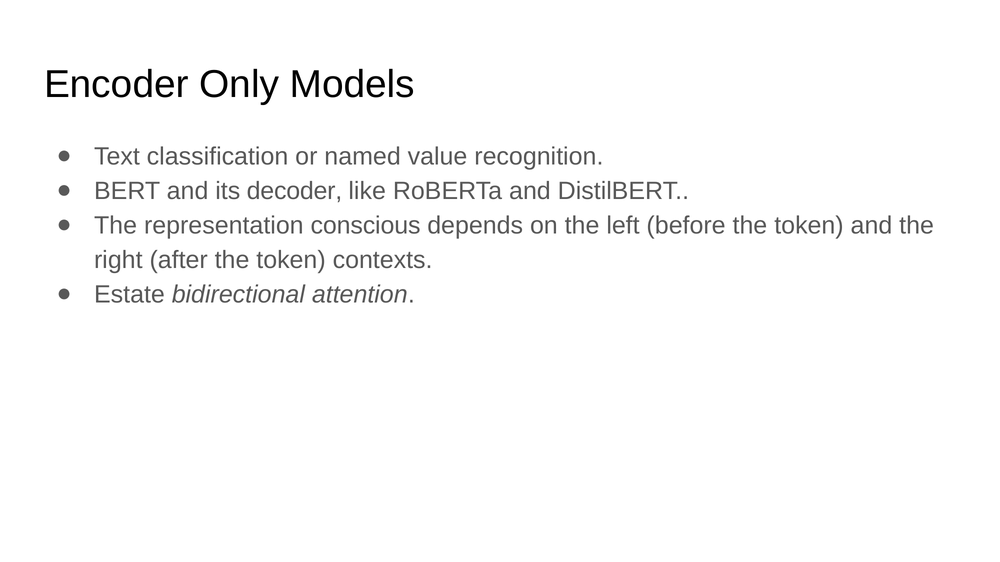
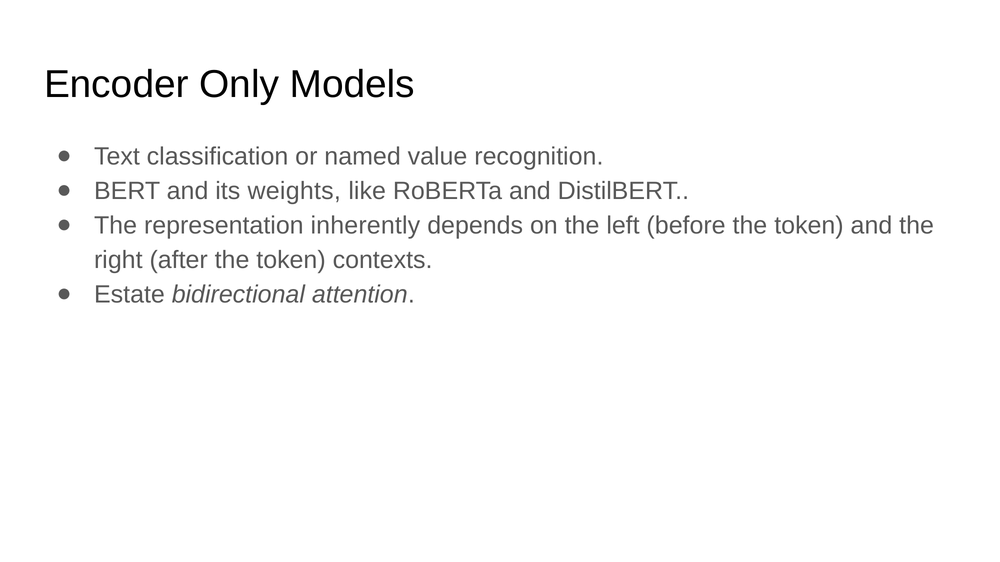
decoder: decoder -> weights
conscious: conscious -> inherently
